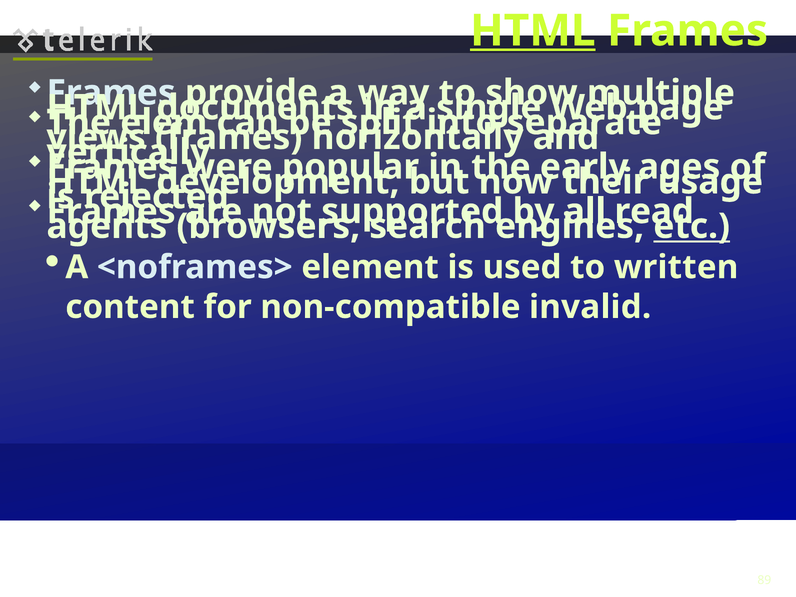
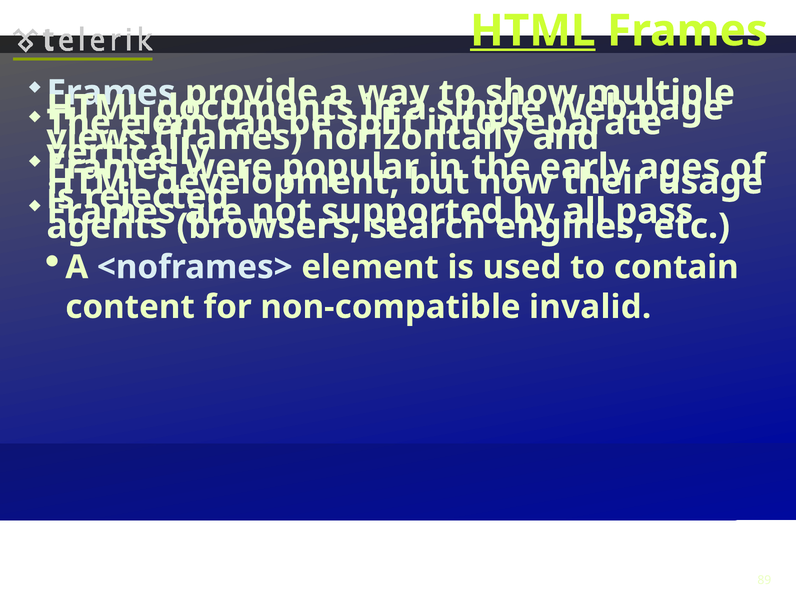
read: read -> pass
etc underline: present -> none
written: written -> contain
